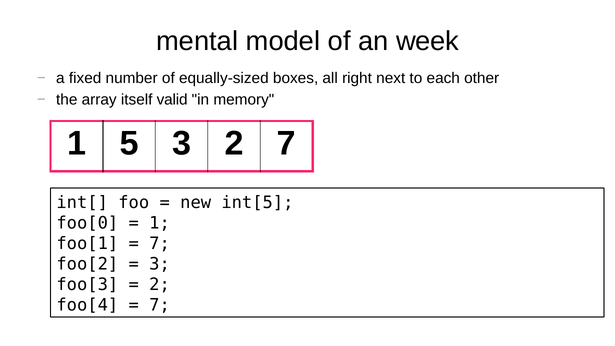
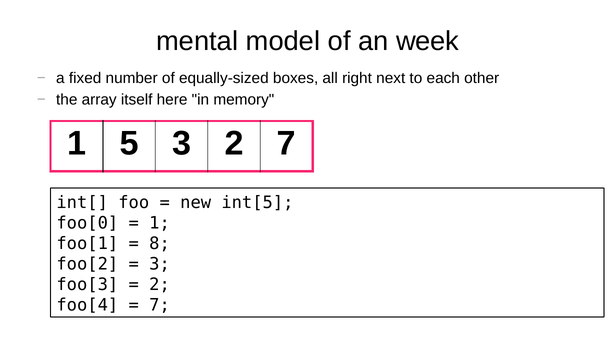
valid: valid -> here
7 at (160, 243): 7 -> 8
